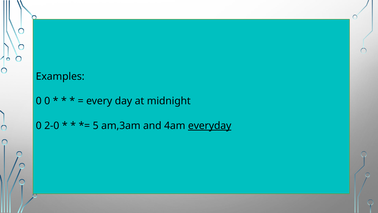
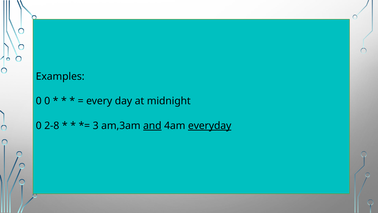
2-0: 2-0 -> 2-8
5: 5 -> 3
and underline: none -> present
